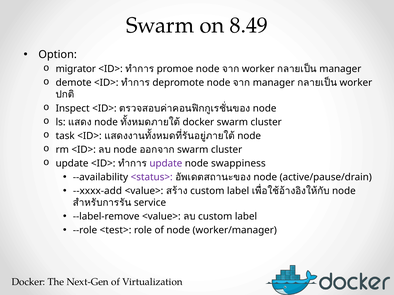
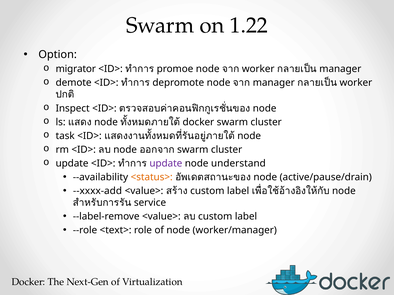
8.49: 8.49 -> 1.22
swappiness: swappiness -> understand
<status> colour: purple -> orange
<test>: <test> -> <text>
